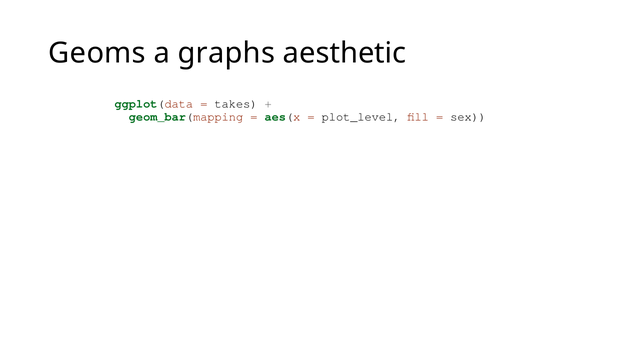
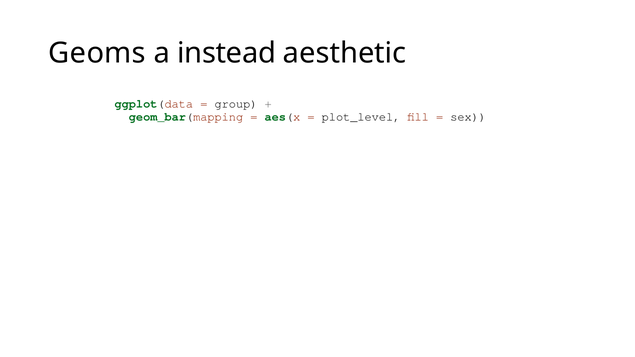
graphs: graphs -> instead
takes: takes -> group
